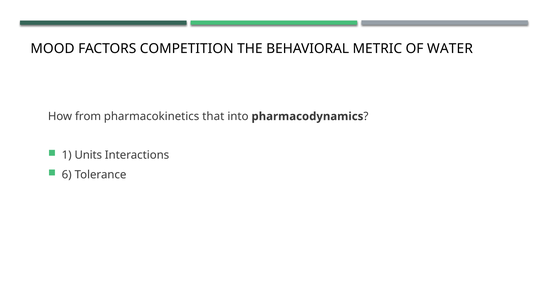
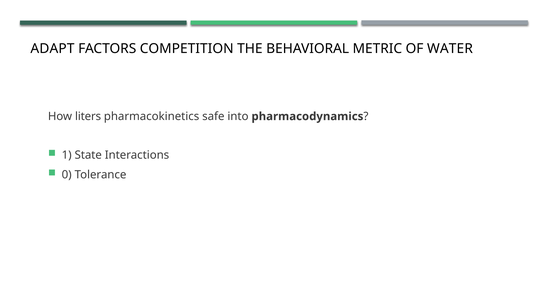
MOOD: MOOD -> ADAPT
from: from -> liters
that: that -> safe
Units: Units -> State
6: 6 -> 0
